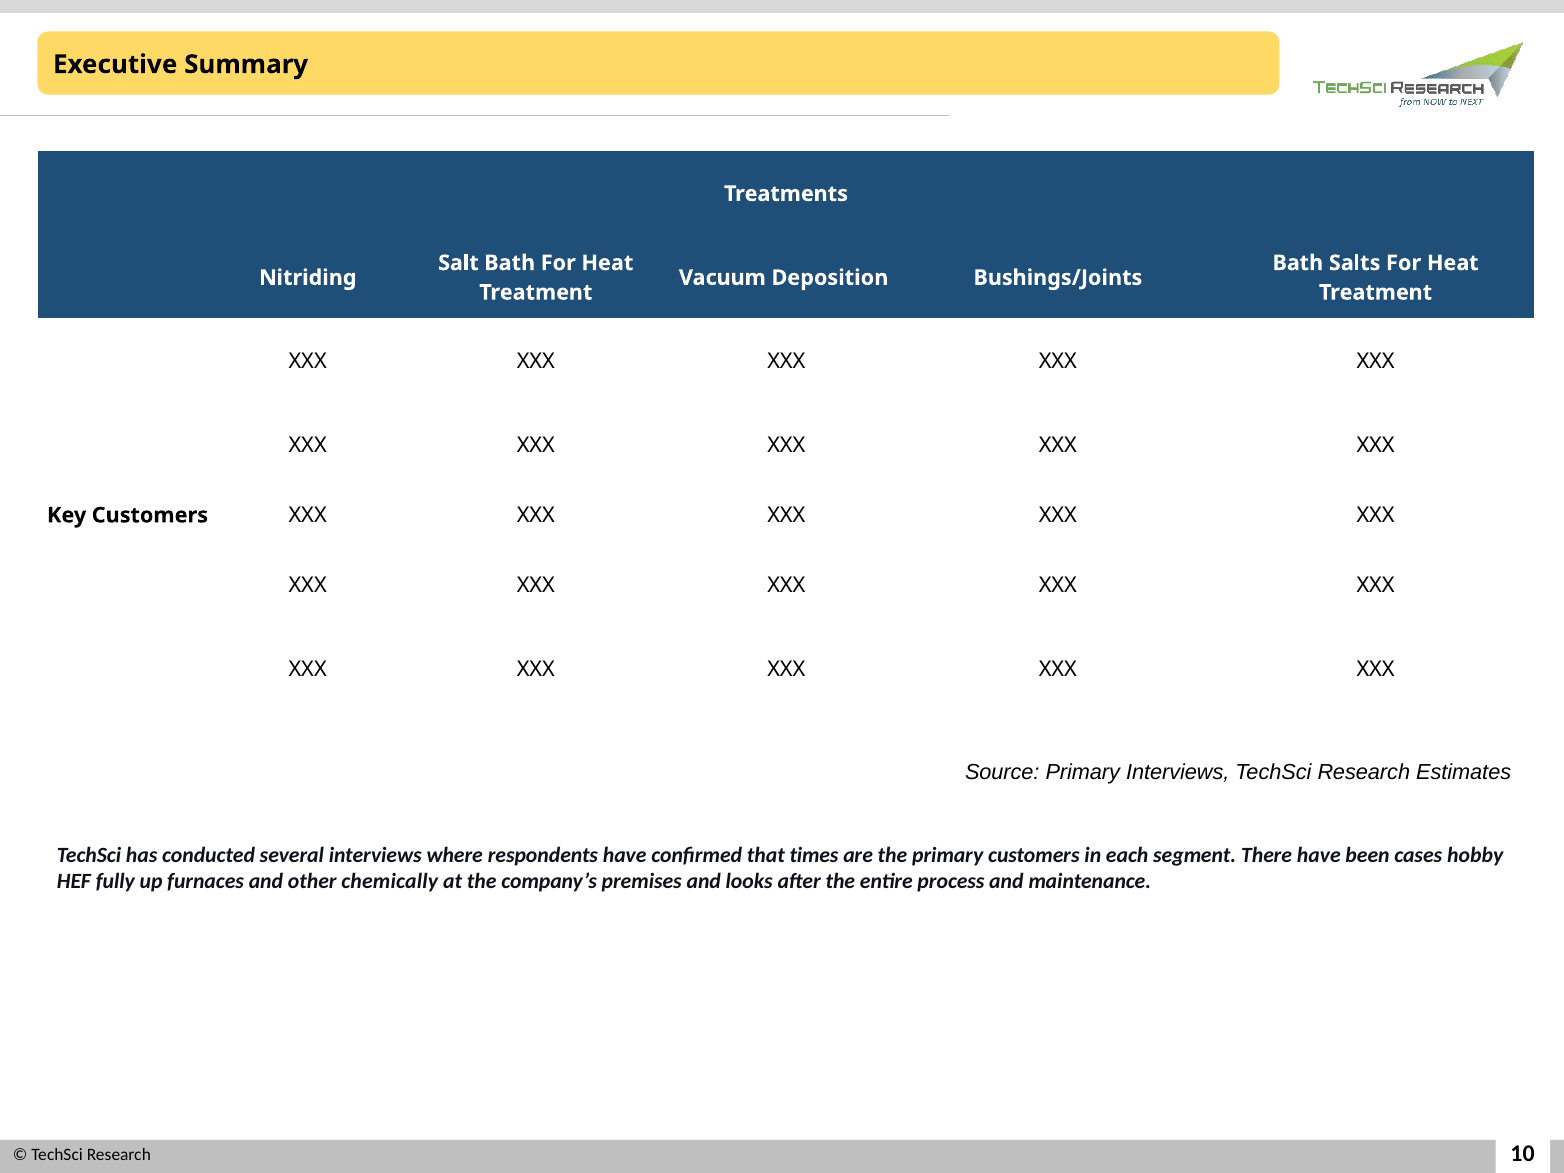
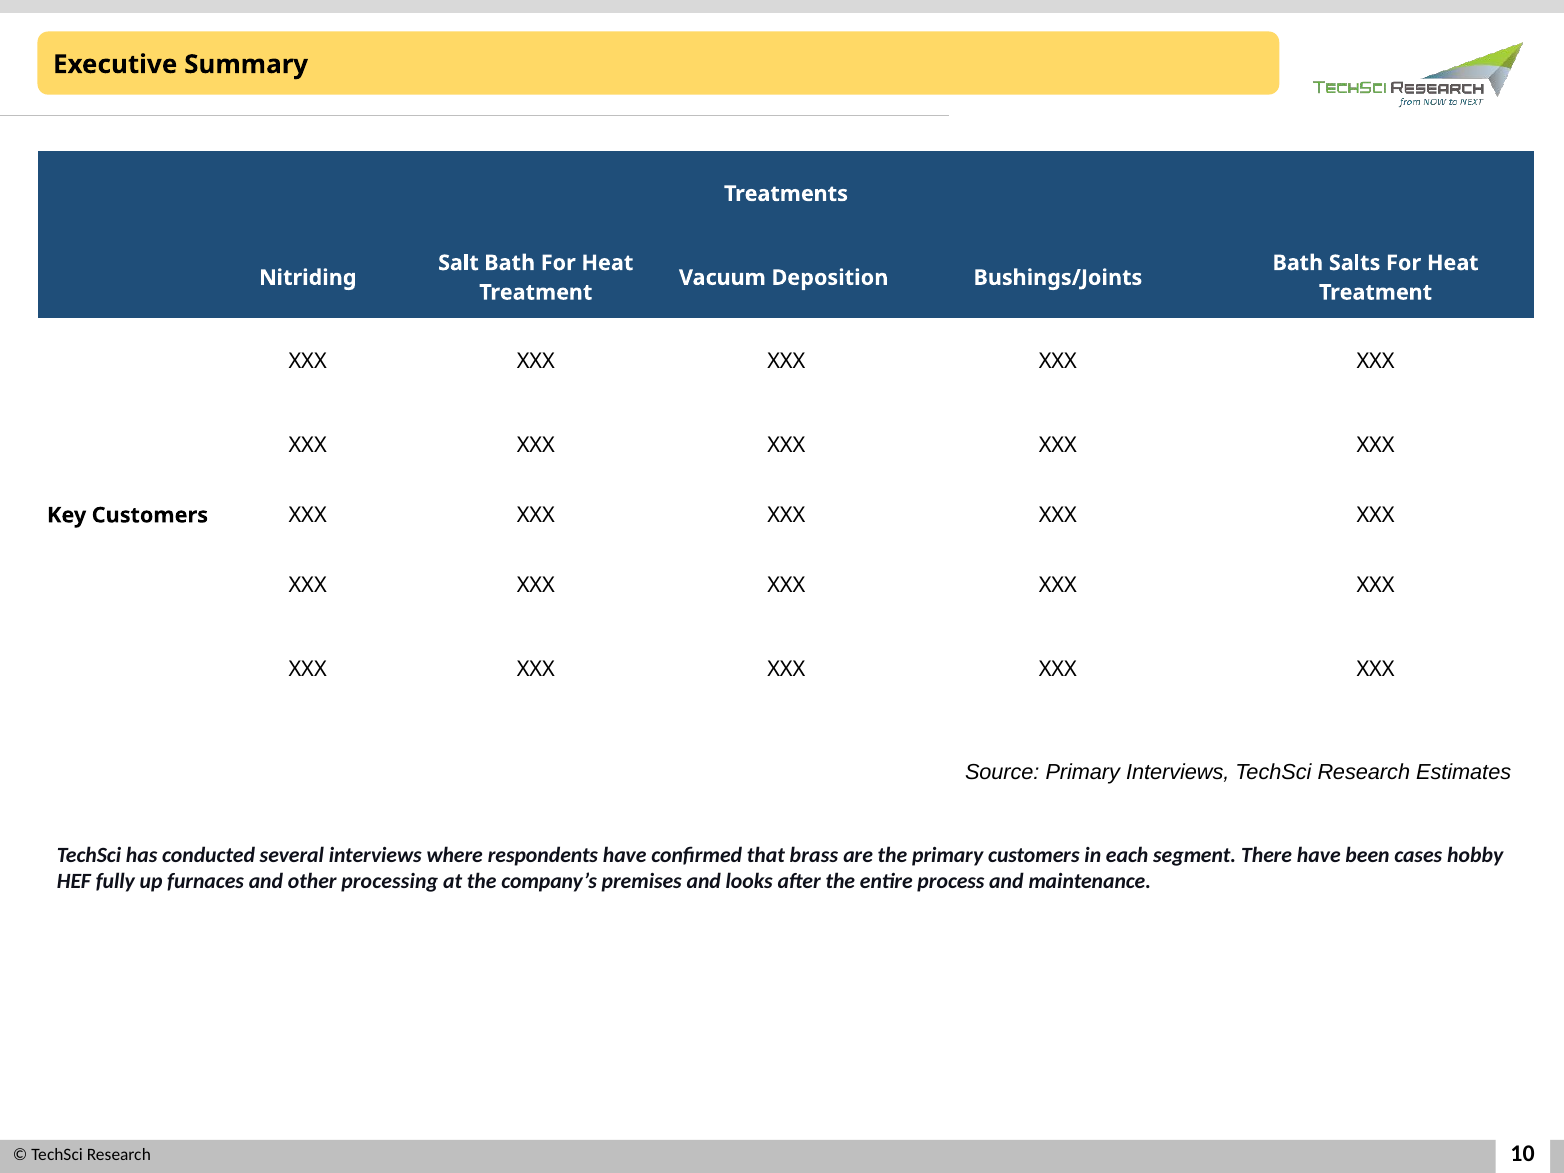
times: times -> brass
chemically: chemically -> processing
